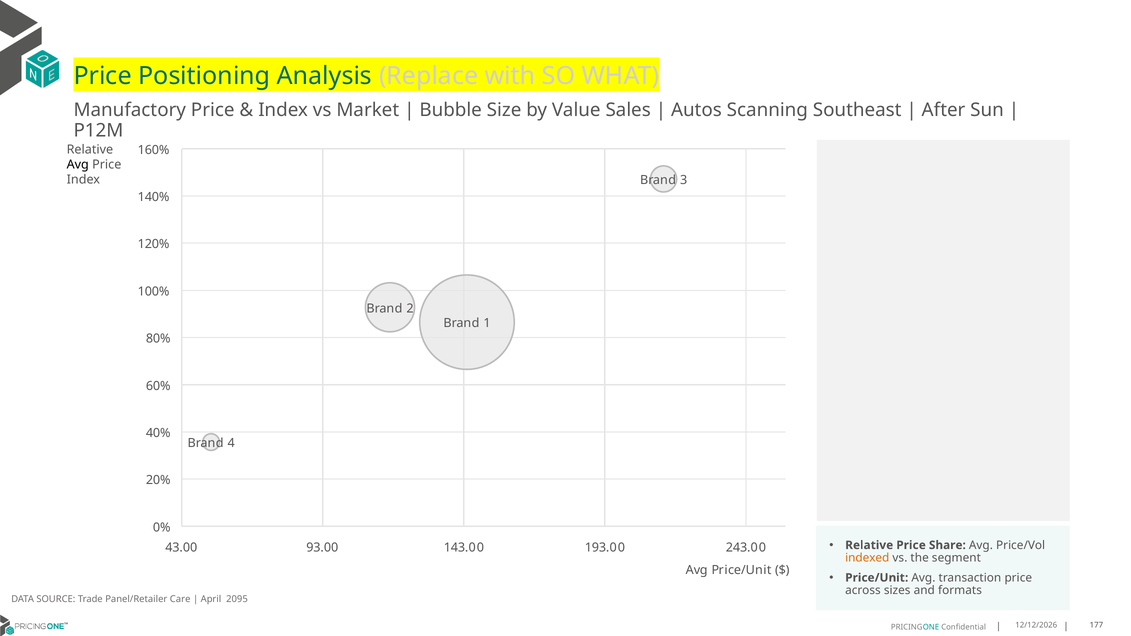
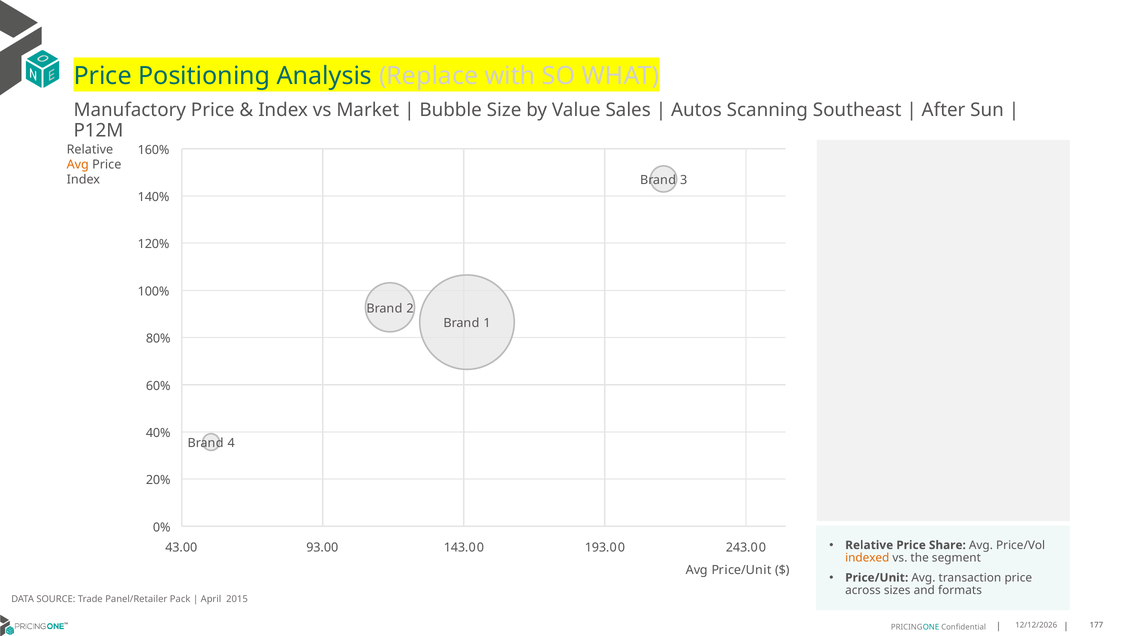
Avg at (78, 165) colour: black -> orange
Care: Care -> Pack
2095: 2095 -> 2015
